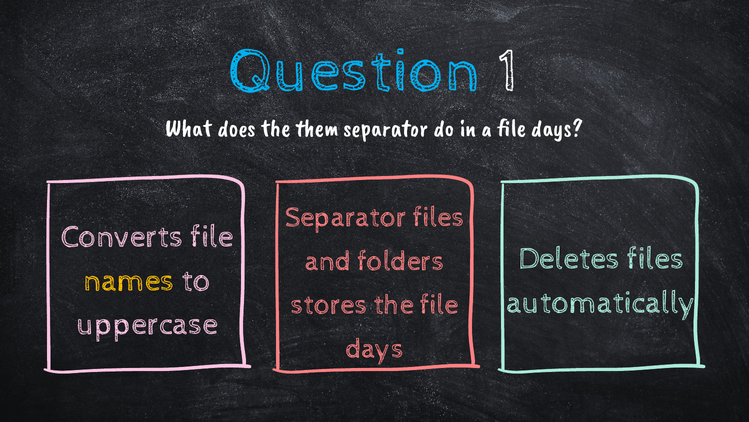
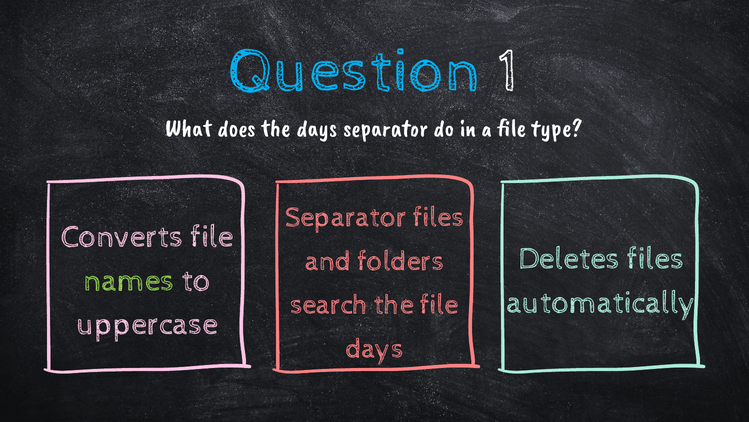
the them: them -> days
a file days: days -> type
names colour: yellow -> light green
stores: stores -> search
